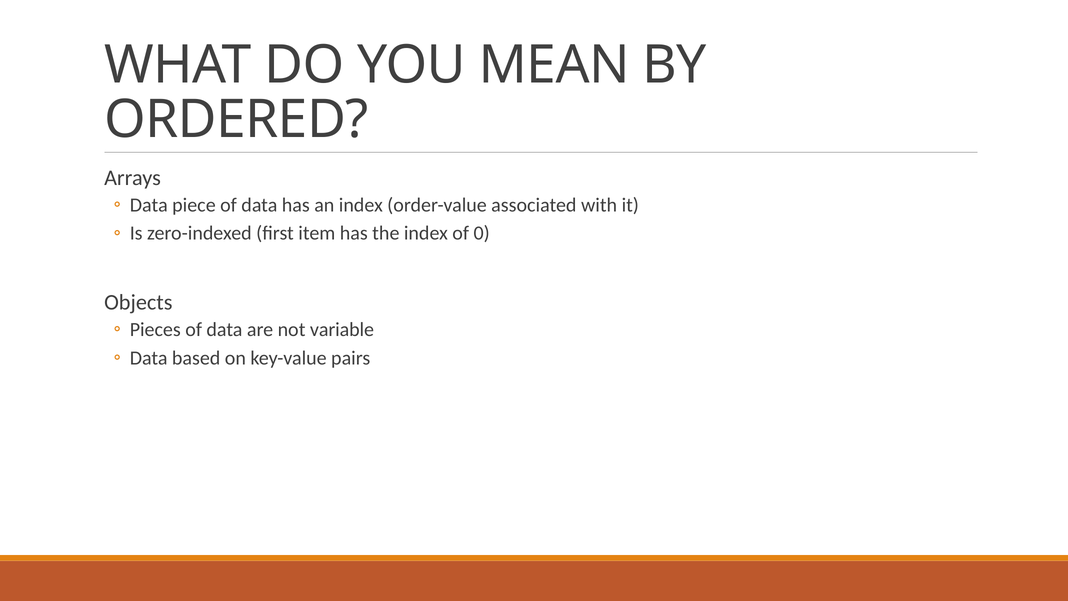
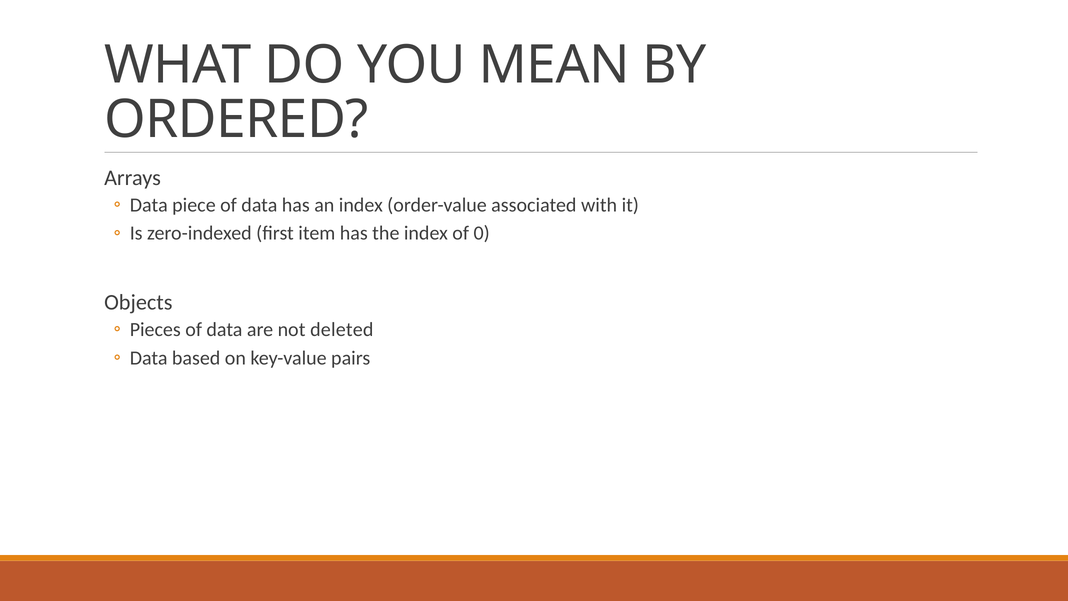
variable: variable -> deleted
